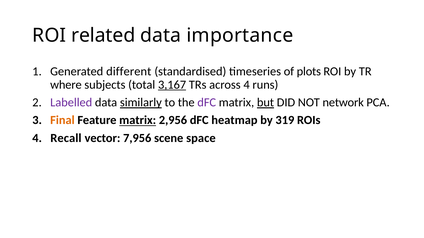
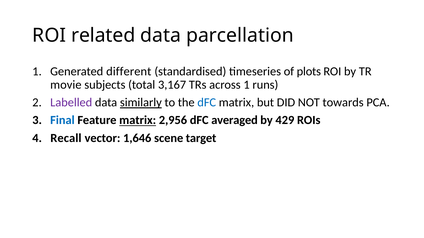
importance: importance -> parcellation
where: where -> movie
3,167 underline: present -> none
across 4: 4 -> 1
dFC at (207, 103) colour: purple -> blue
but underline: present -> none
network: network -> towards
Final colour: orange -> blue
heatmap: heatmap -> averaged
319: 319 -> 429
7,956: 7,956 -> 1,646
space: space -> target
